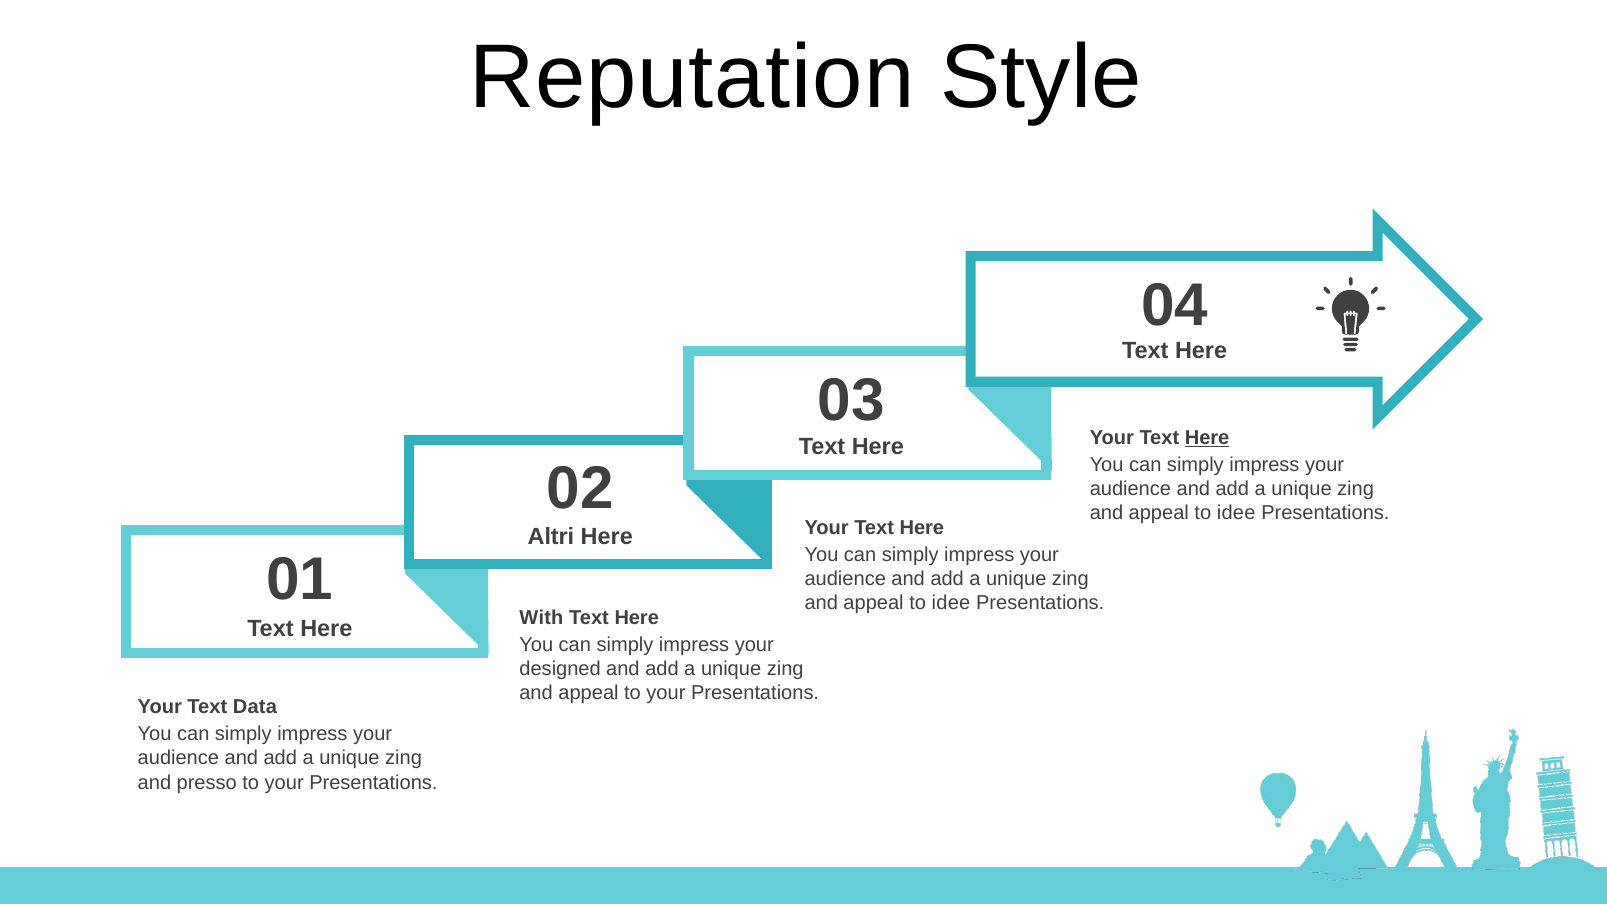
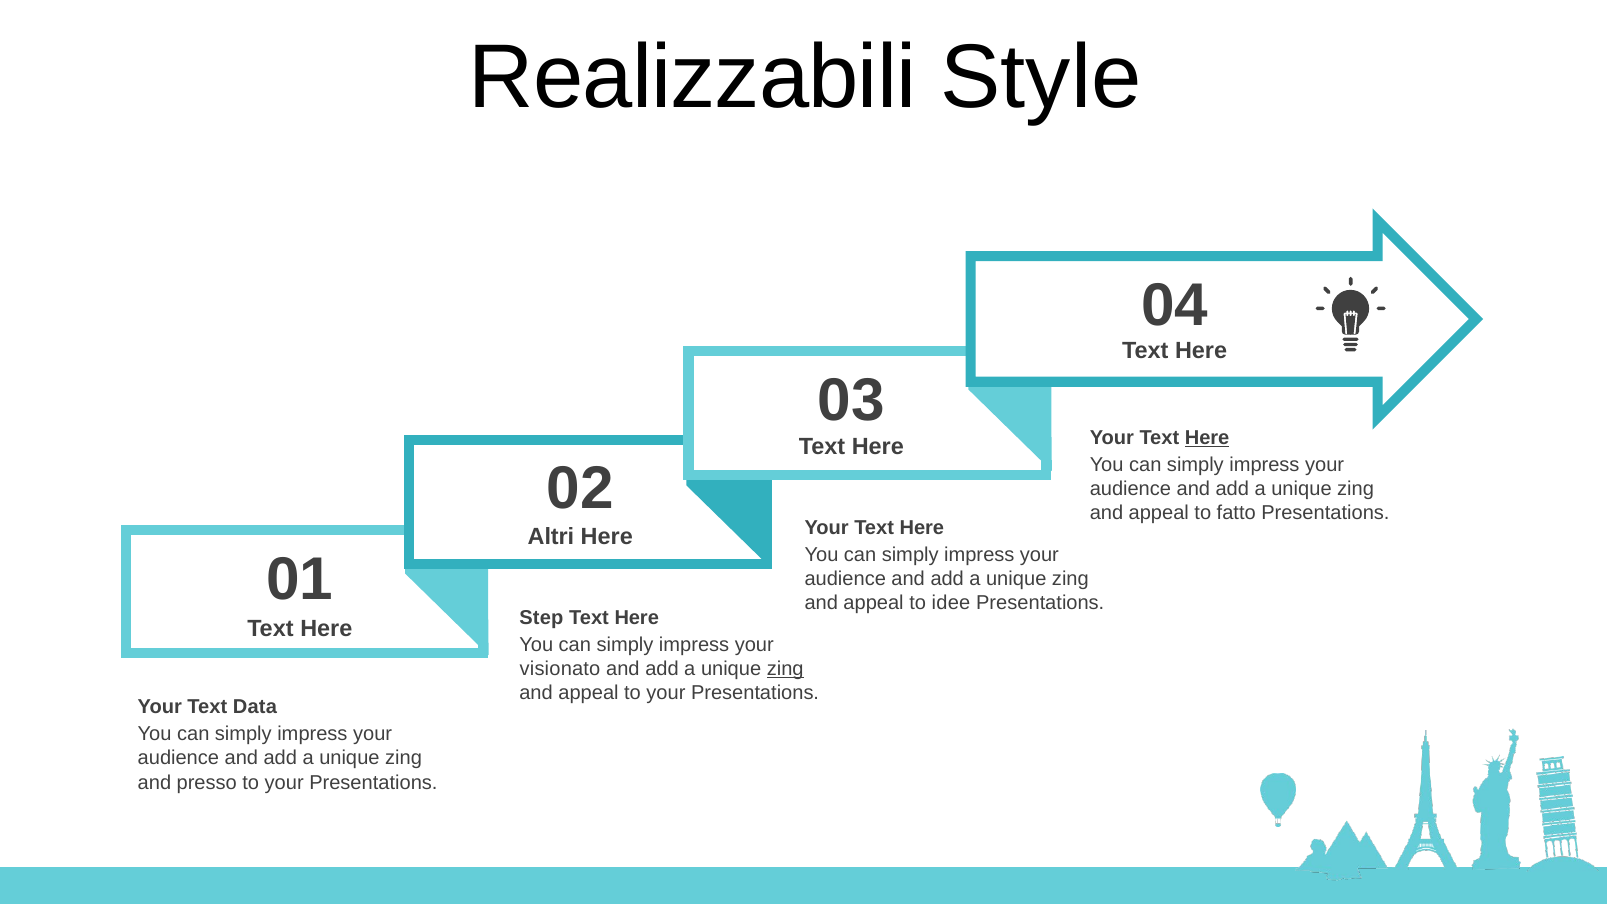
Reputation: Reputation -> Realizzabili
idee at (1236, 513): idee -> fatto
With: With -> Step
designed: designed -> visionato
zing at (785, 669) underline: none -> present
